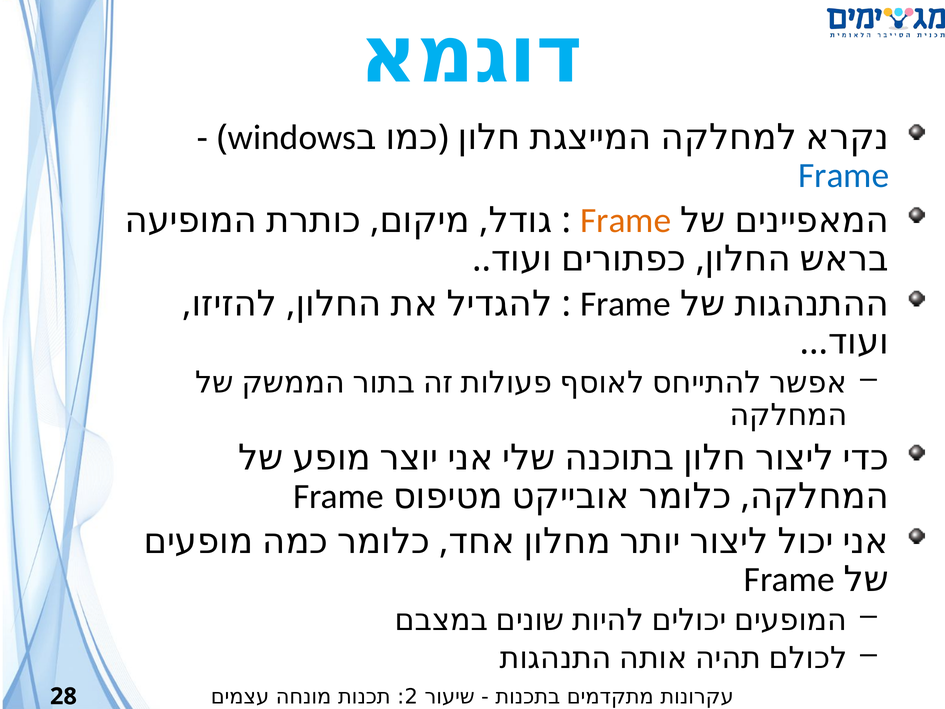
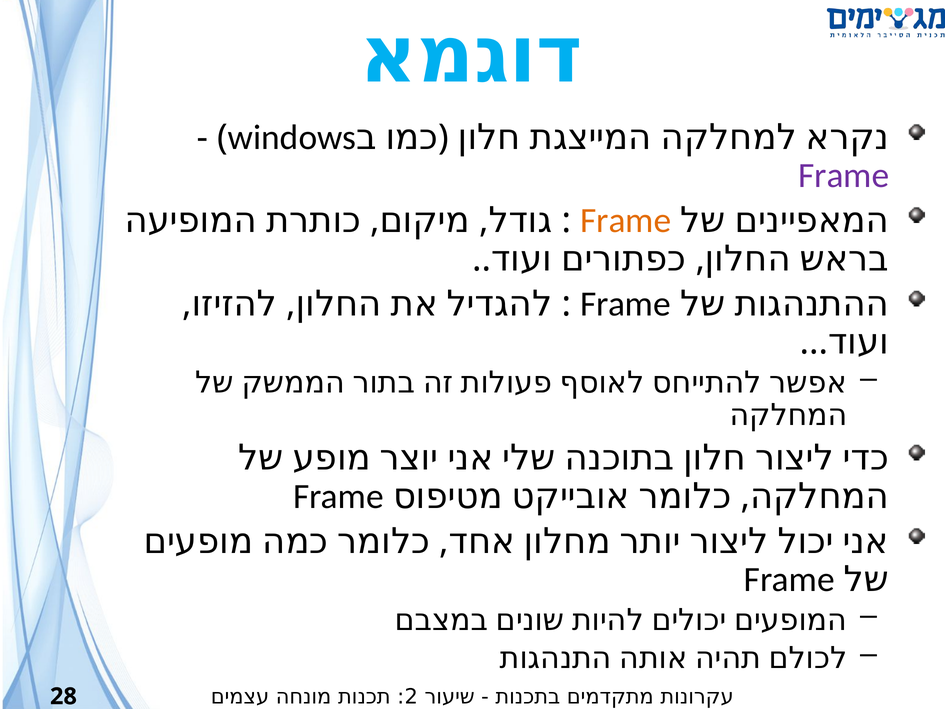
Frame at (844, 176) colour: blue -> purple
